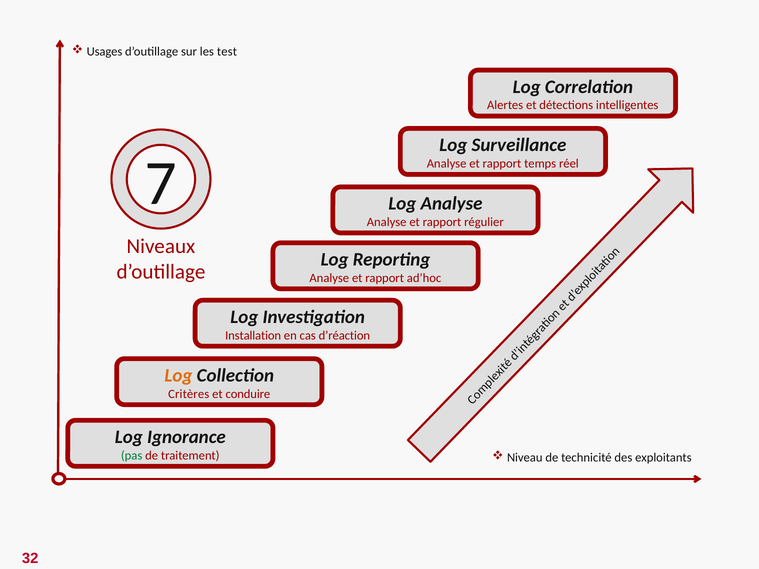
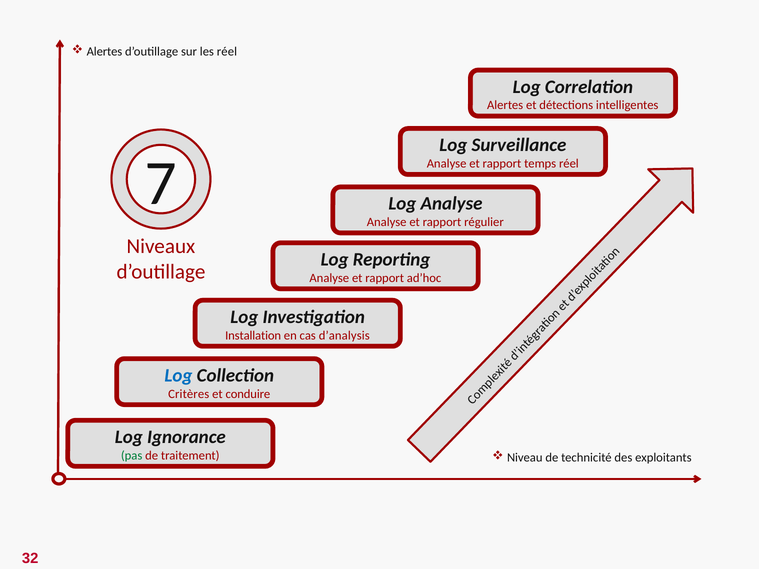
Usages at (104, 52): Usages -> Alertes
les test: test -> réel
d’réaction: d’réaction -> d’analysis
Log at (178, 376) colour: orange -> blue
